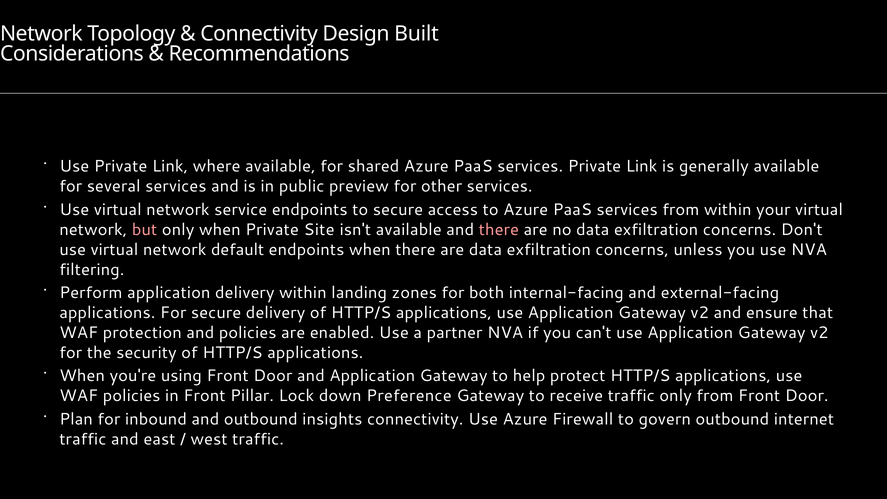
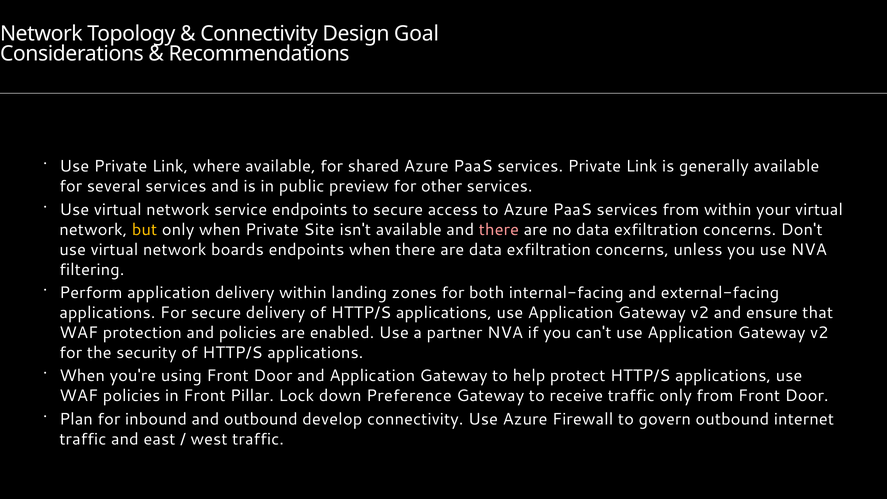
Built: Built -> Goal
but colour: pink -> yellow
default: default -> boards
insights: insights -> develop
